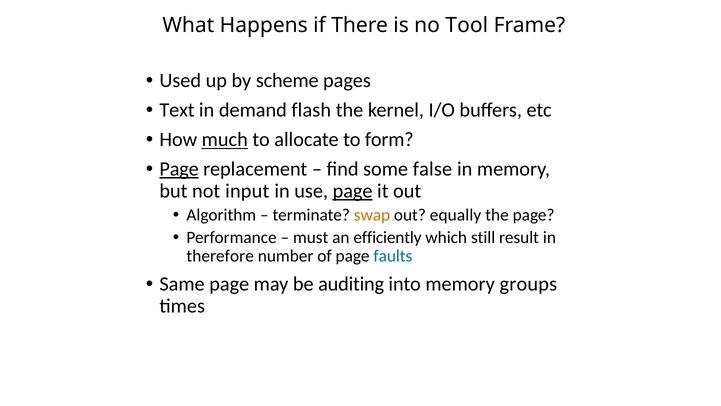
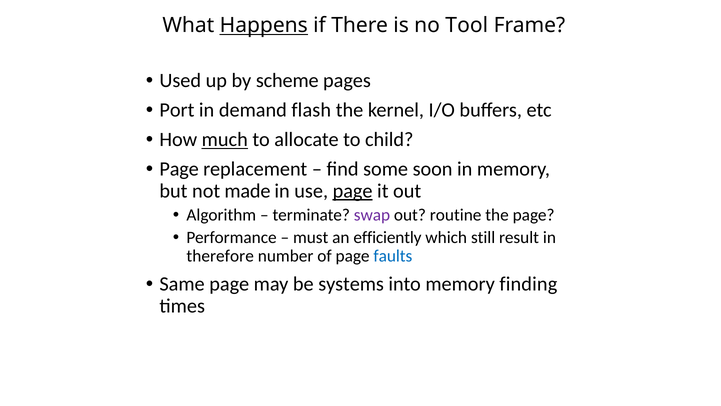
Happens underline: none -> present
Text: Text -> Port
form: form -> child
Page at (179, 169) underline: present -> none
false: false -> soon
input: input -> made
swap colour: orange -> purple
equally: equally -> routine
auditing: auditing -> systems
groups: groups -> finding
